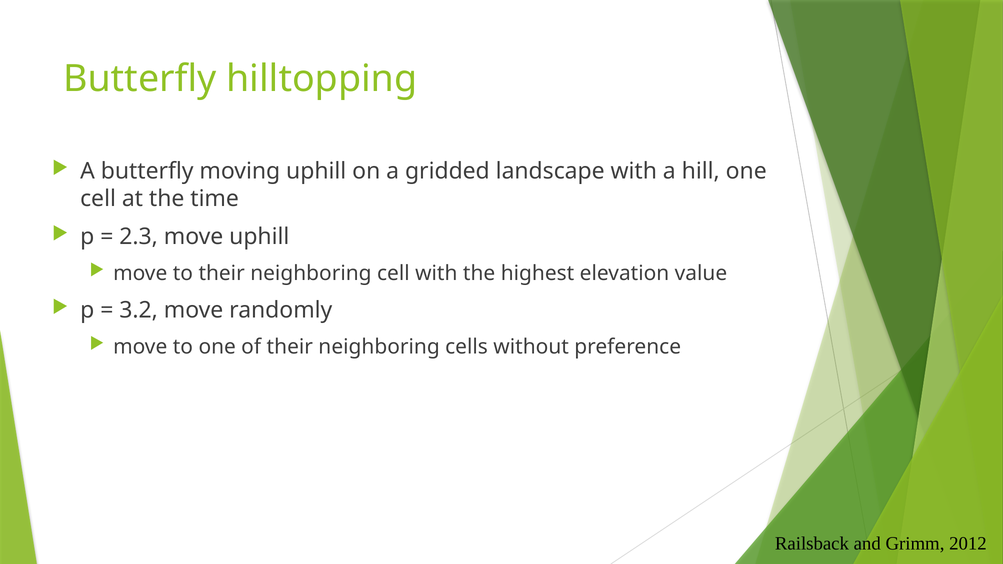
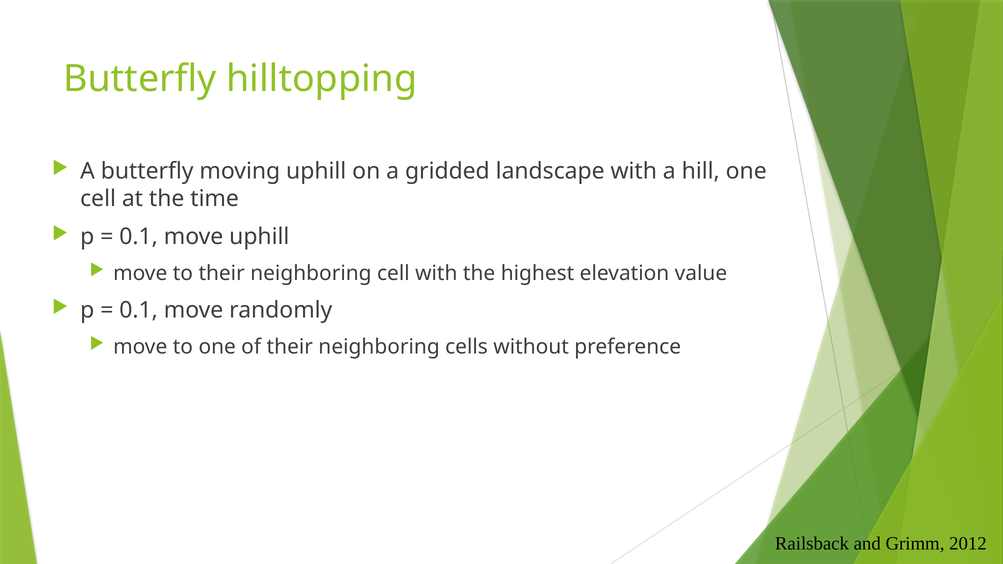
2.3 at (139, 237): 2.3 -> 0.1
3.2 at (139, 310): 3.2 -> 0.1
